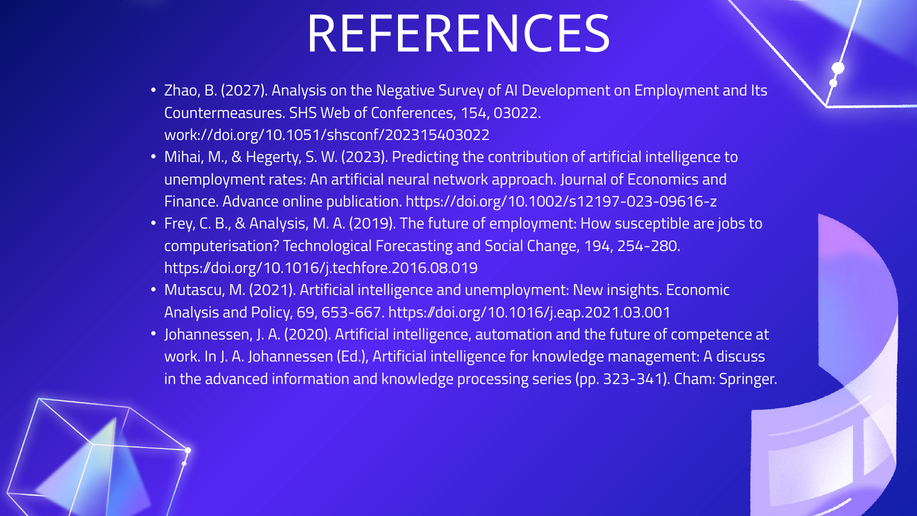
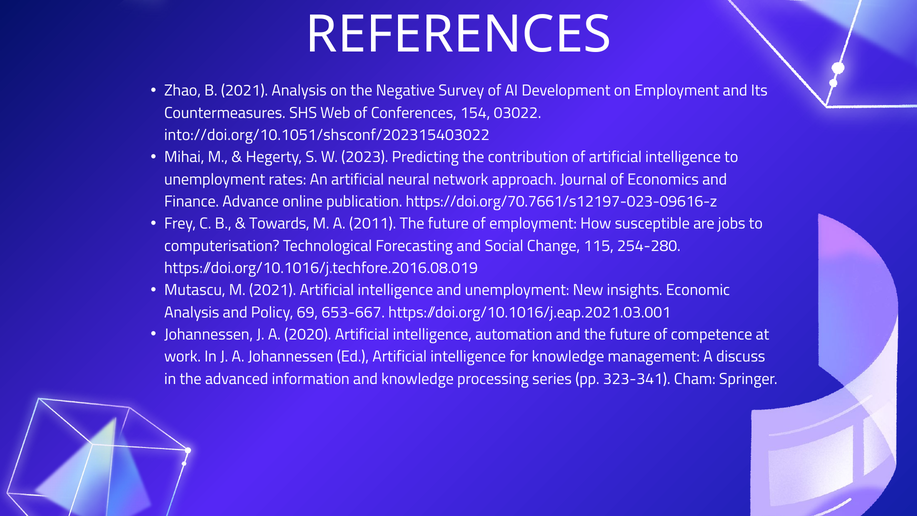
B 2027: 2027 -> 2021
work://doi.org/10.1051/shsconf/202315403022: work://doi.org/10.1051/shsconf/202315403022 -> into://doi.org/10.1051/shsconf/202315403022
https://doi.org/10.1002/s12197-023-09616-z: https://doi.org/10.1002/s12197-023-09616-z -> https://doi.org/70.7661/s12197-023-09616-z
Analysis at (279, 224): Analysis -> Towards
2019: 2019 -> 2011
194: 194 -> 115
